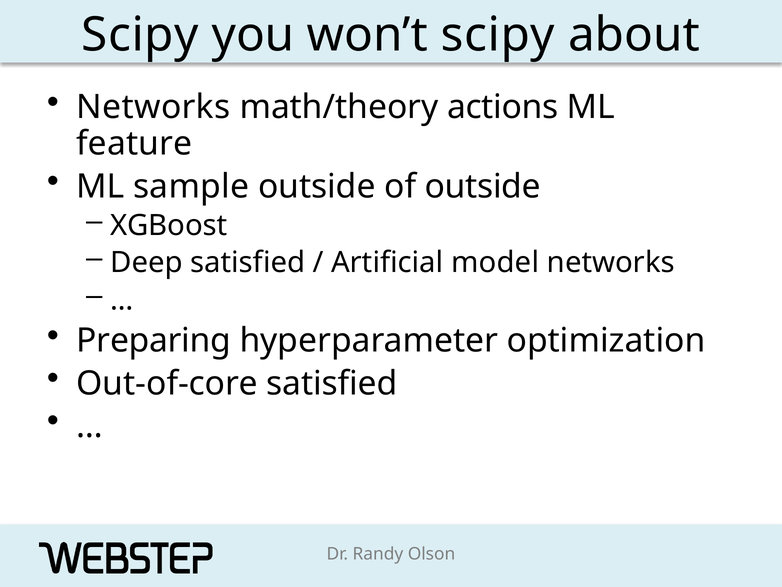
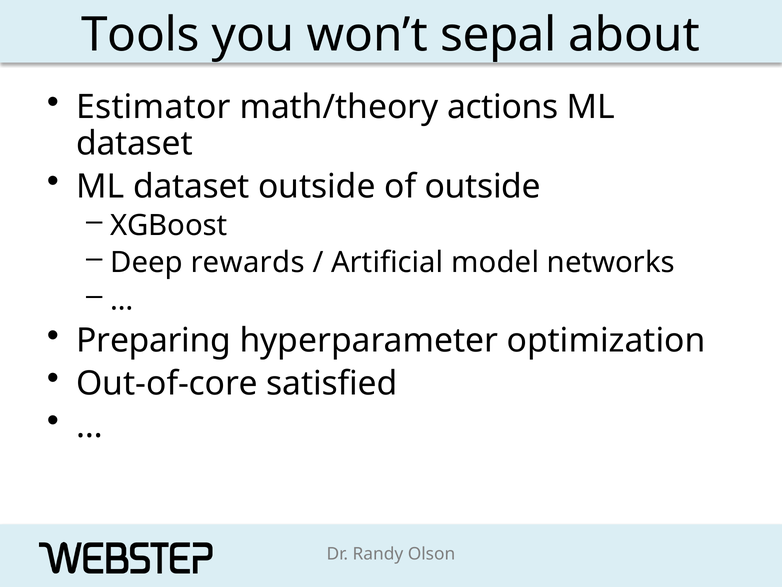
Scipy at (140, 35): Scipy -> Tools
won’t scipy: scipy -> sepal
Networks at (153, 107): Networks -> Estimator
feature at (134, 144): feature -> dataset
sample at (191, 186): sample -> dataset
Deep satisfied: satisfied -> rewards
